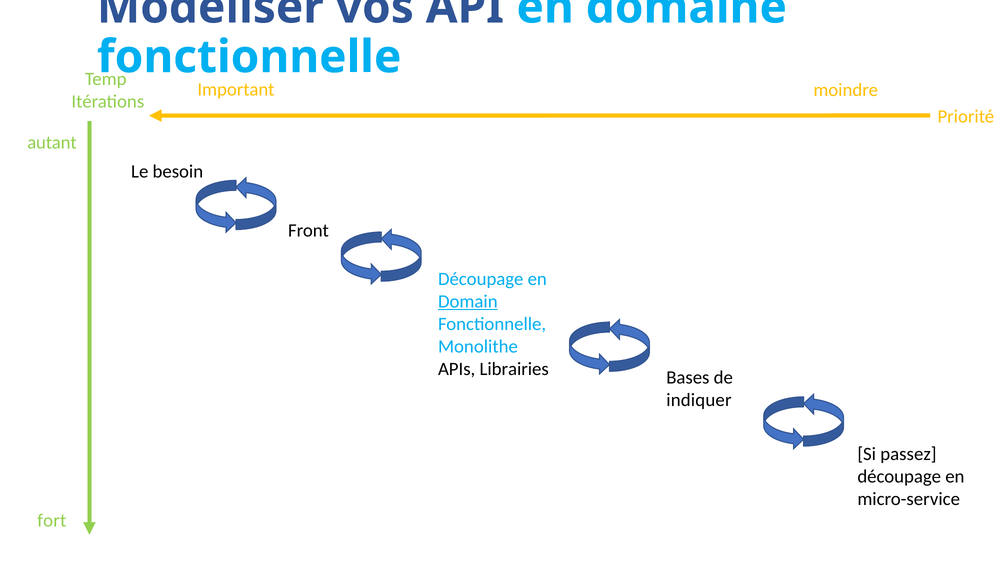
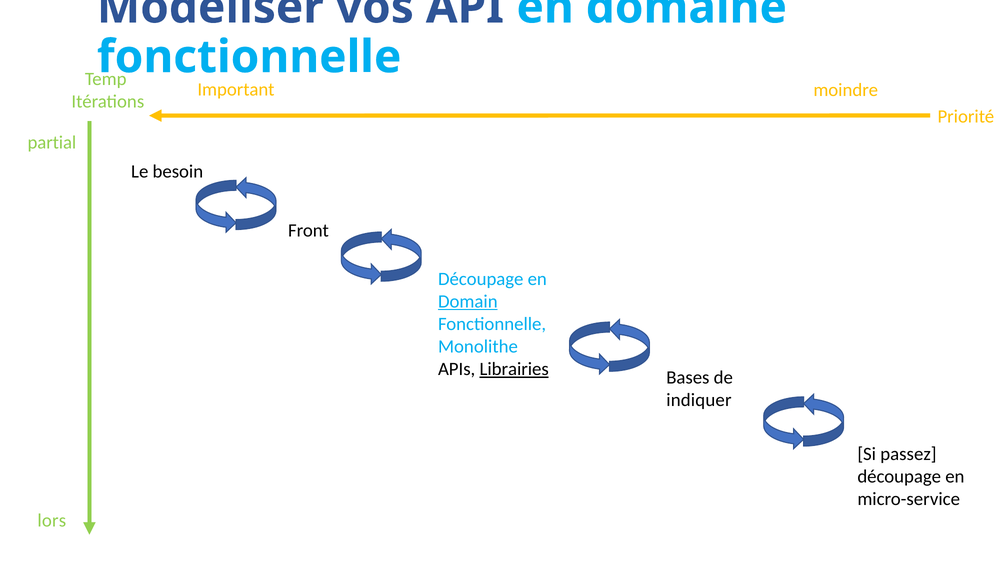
autant: autant -> partial
Librairies underline: none -> present
fort: fort -> lors
